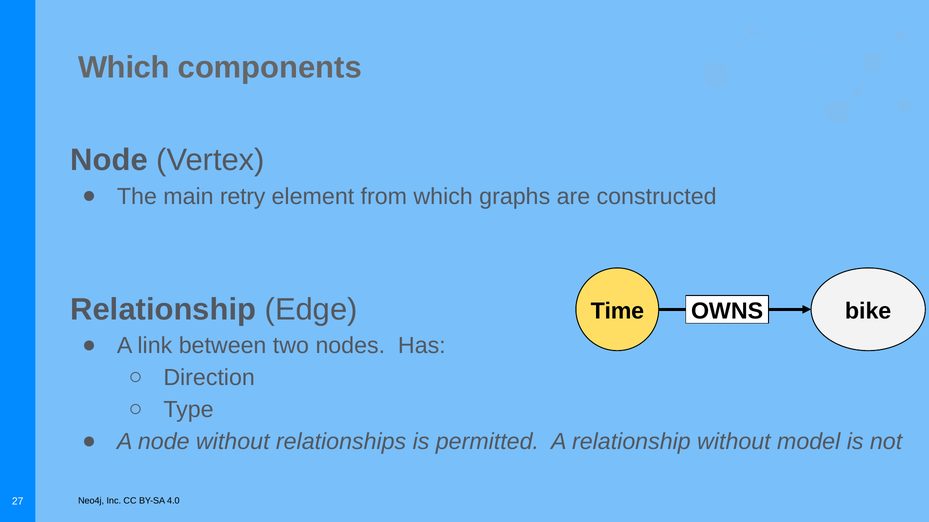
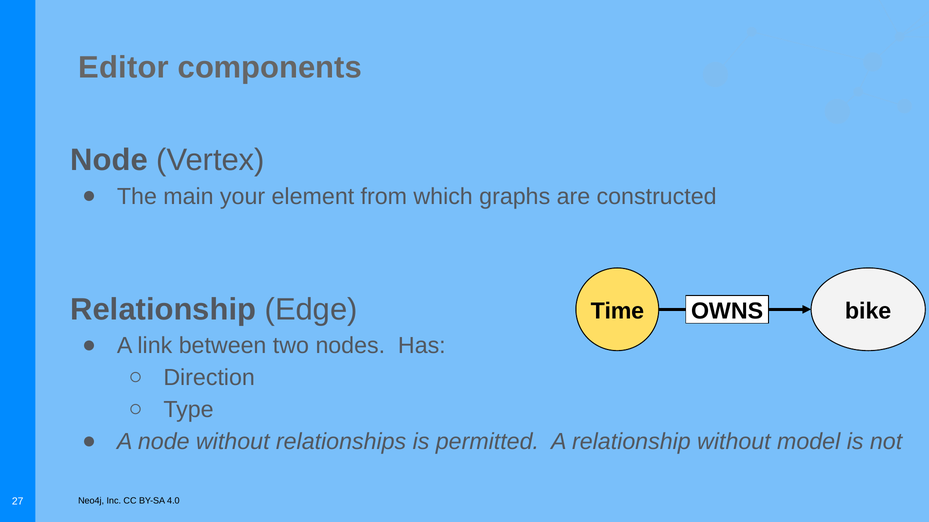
Which at (124, 68): Which -> Editor
retry: retry -> your
